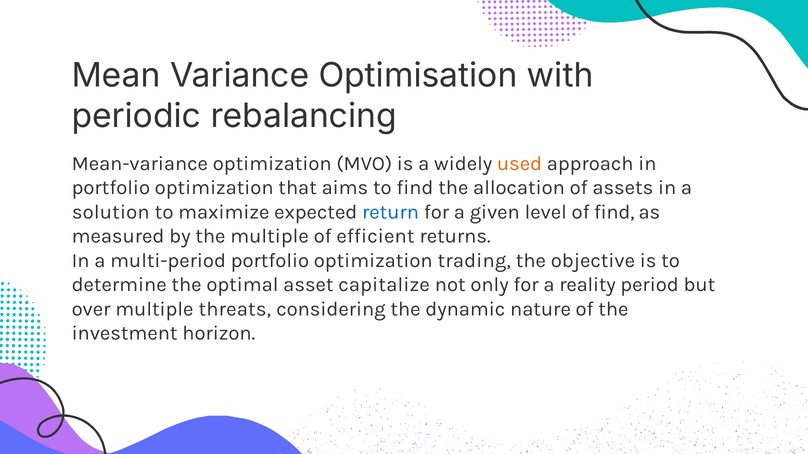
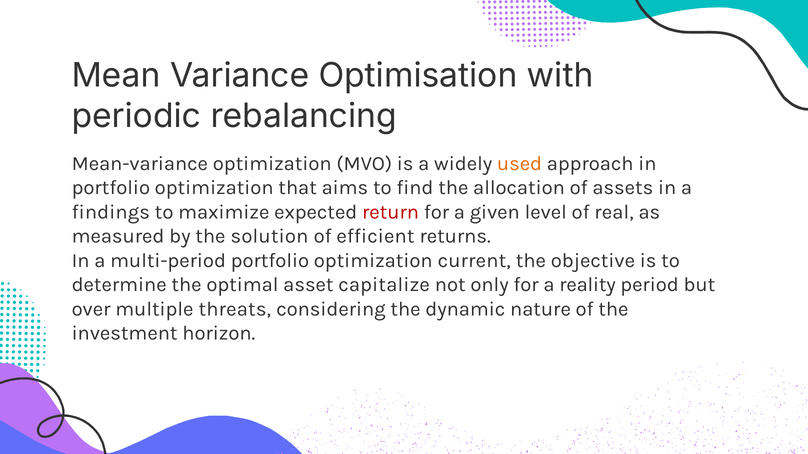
solution: solution -> findings
return colour: blue -> red
of find: find -> real
the multiple: multiple -> solution
trading: trading -> current
